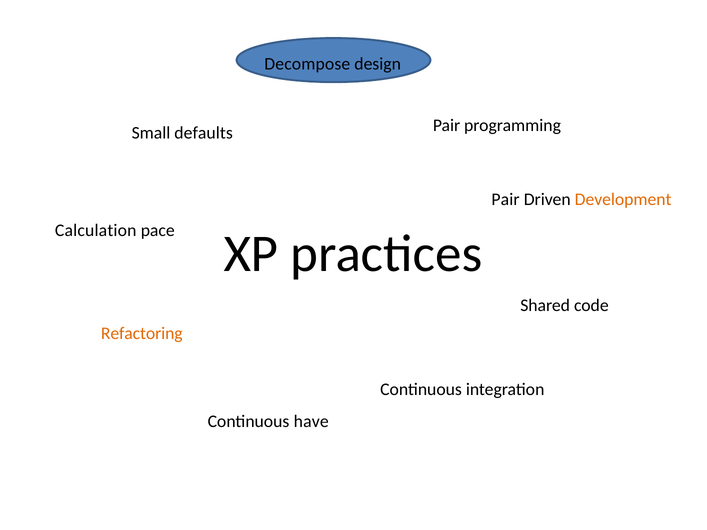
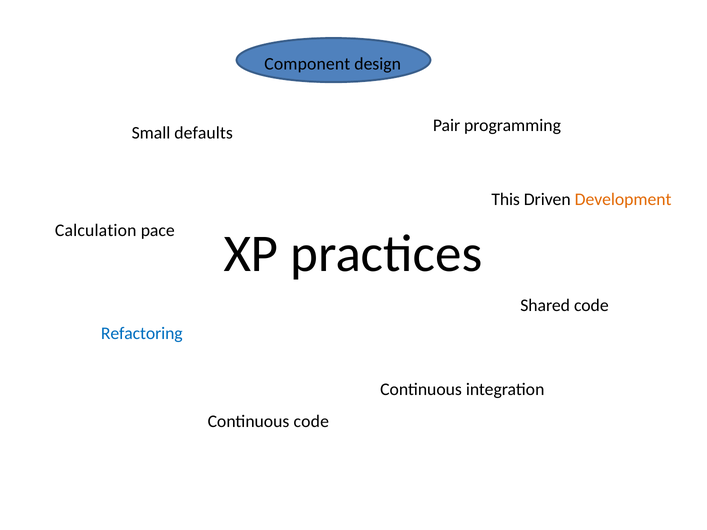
Decompose: Decompose -> Component
Pair at (506, 200): Pair -> This
Refactoring colour: orange -> blue
Continuous have: have -> code
